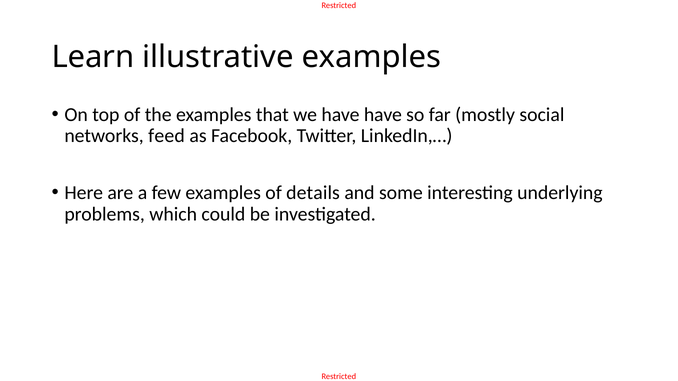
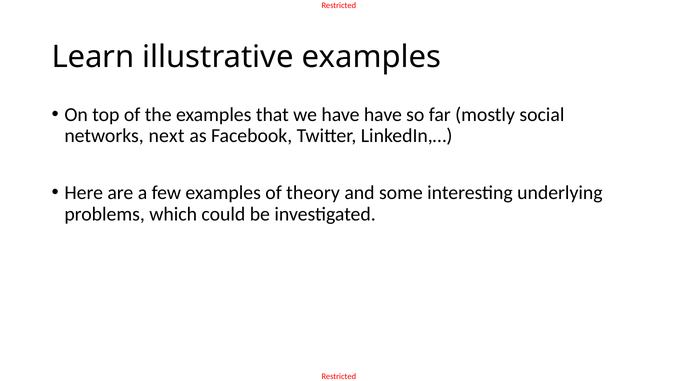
feed: feed -> next
details: details -> theory
